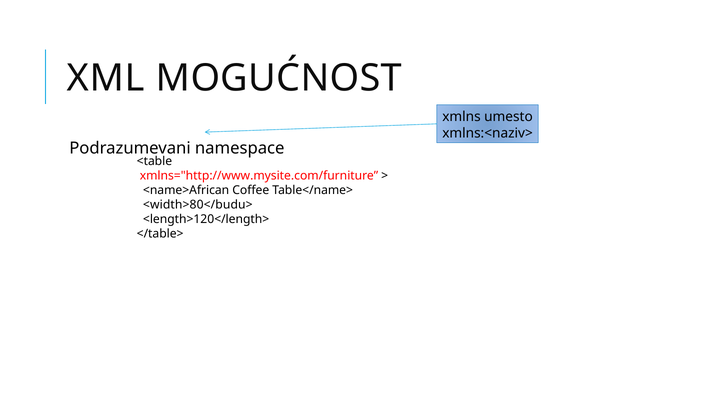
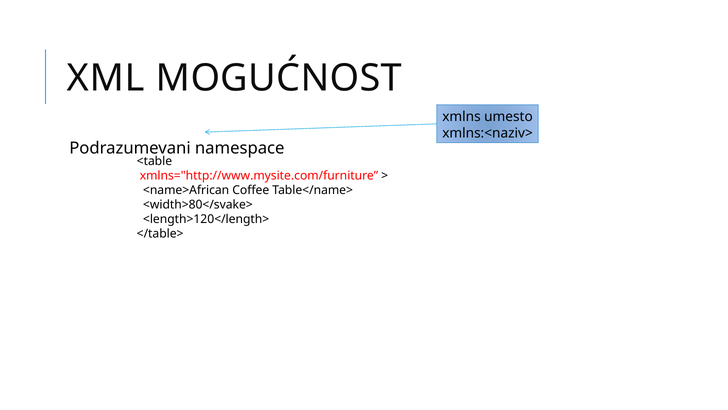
<width>80</budu>: <width>80</budu> -> <width>80</svake>
